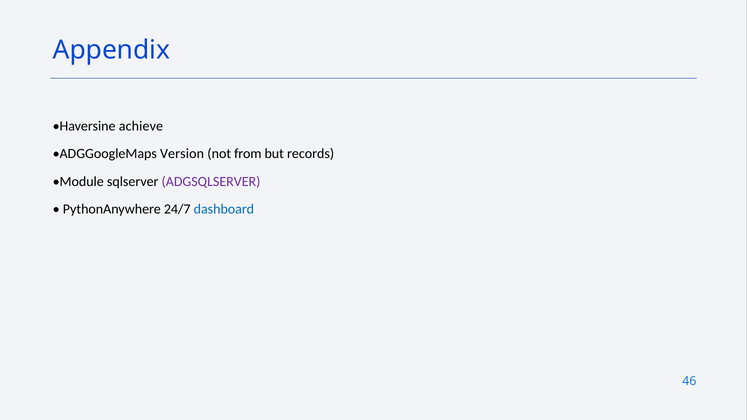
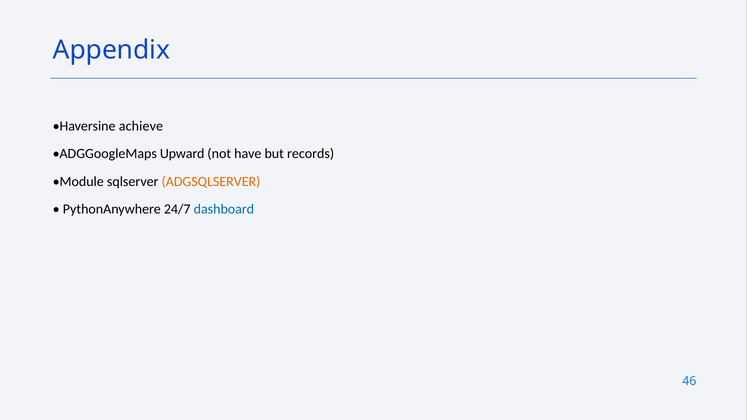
Version: Version -> Upward
from: from -> have
ADGSQLSERVER colour: purple -> orange
